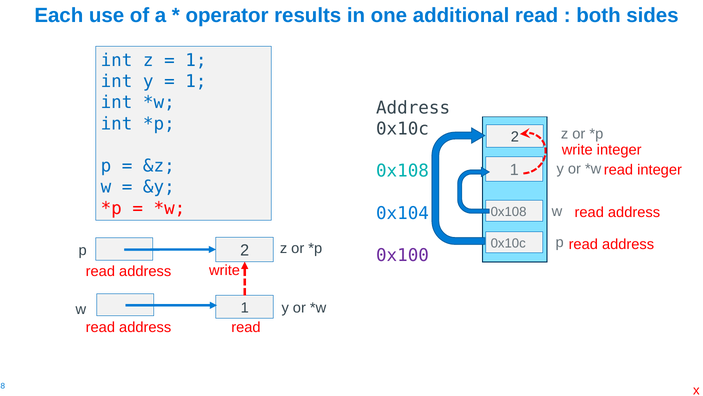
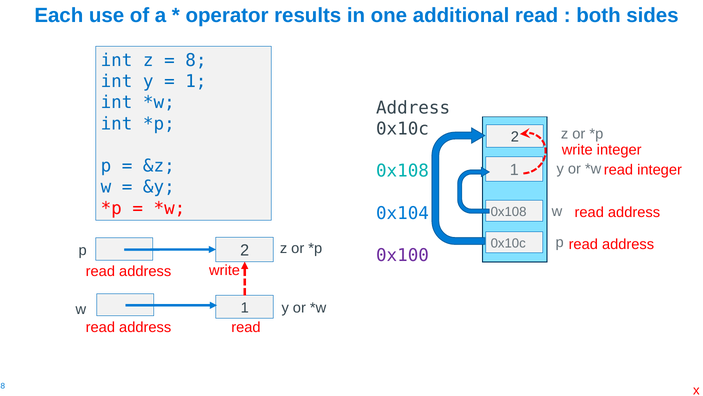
1 at (196, 60): 1 -> 8
